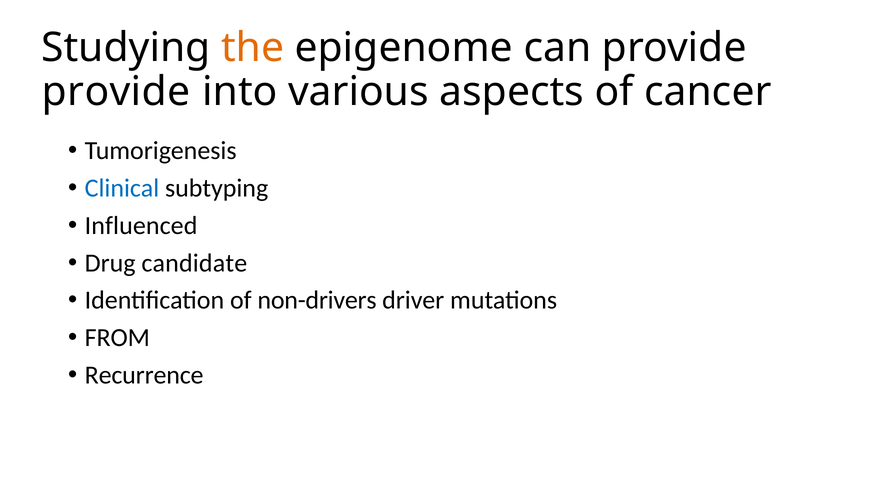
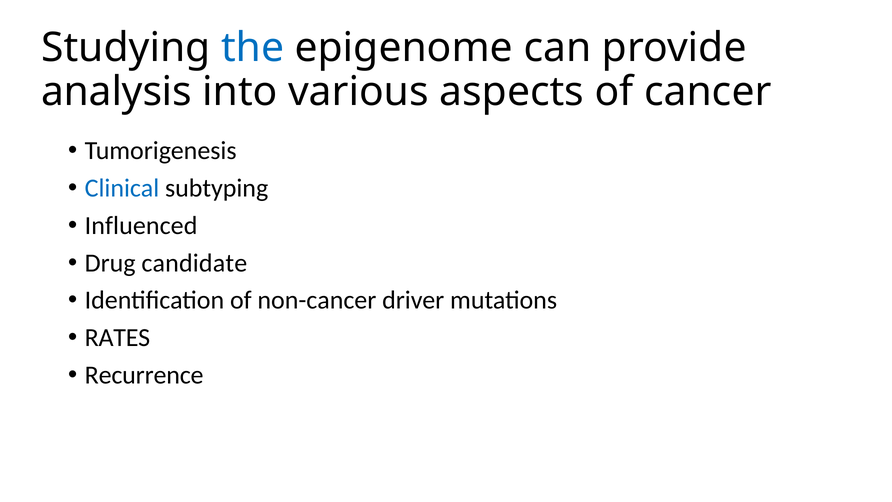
the colour: orange -> blue
provide at (116, 92): provide -> analysis
non-drivers: non-drivers -> non-cancer
FROM: FROM -> RATES
